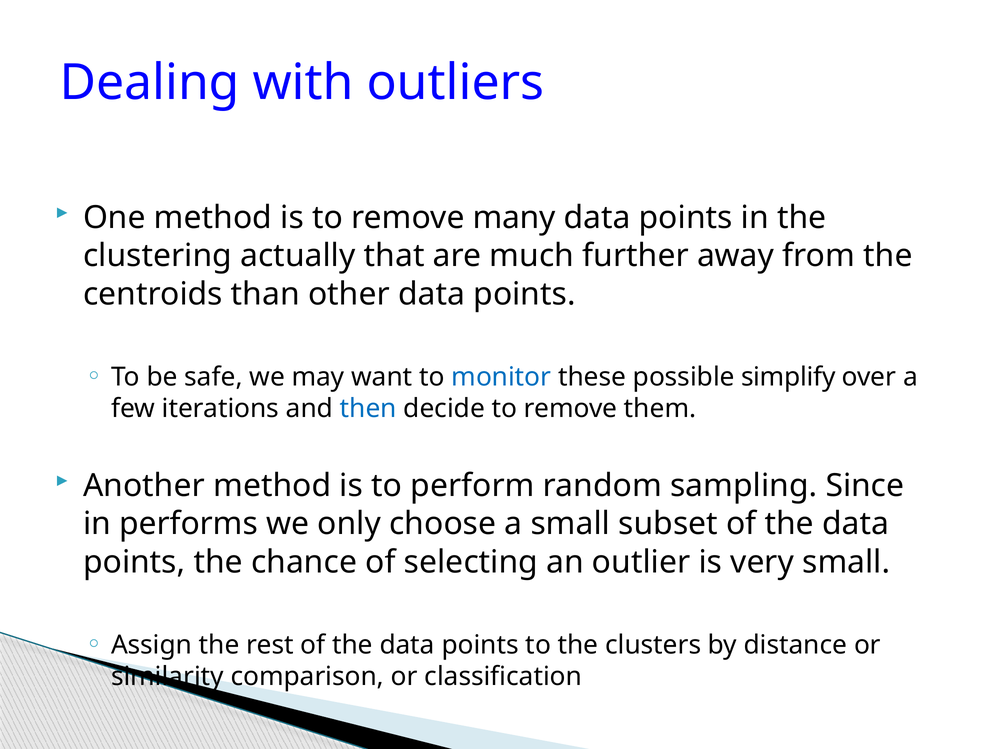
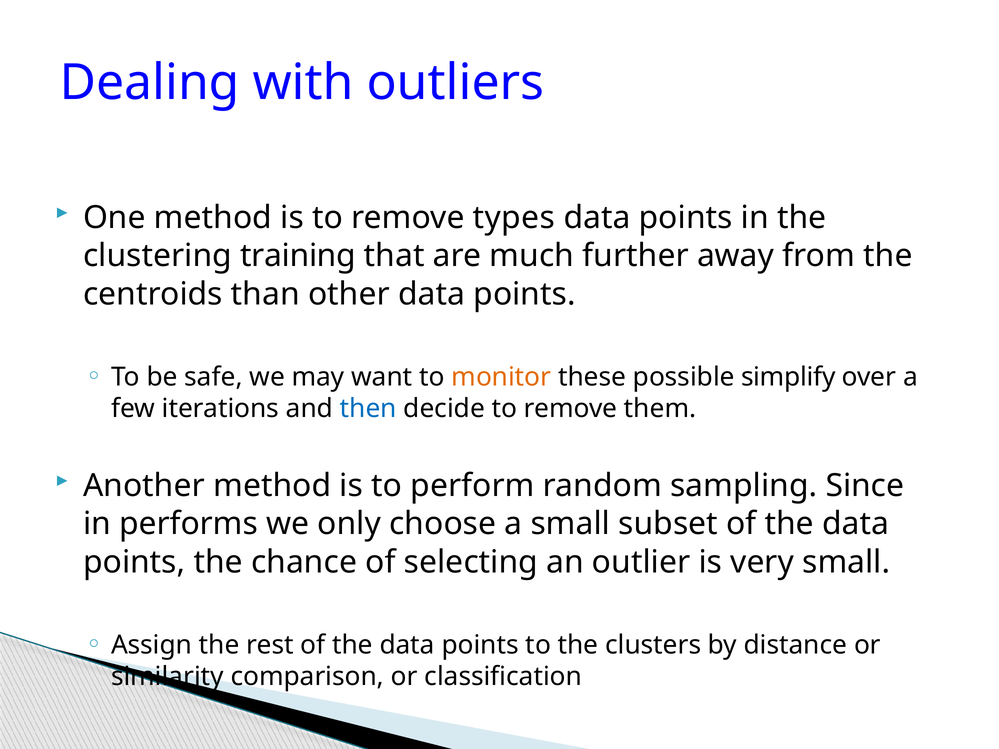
many: many -> types
actually: actually -> training
monitor colour: blue -> orange
